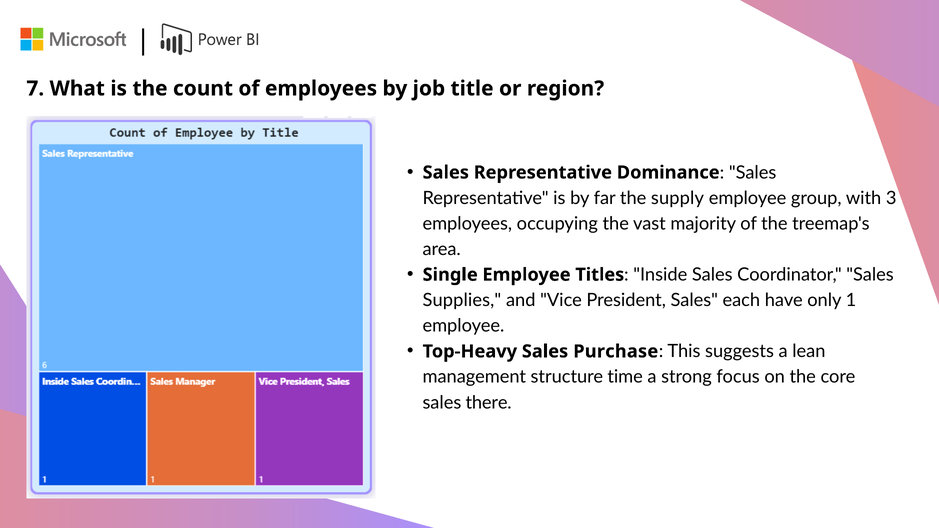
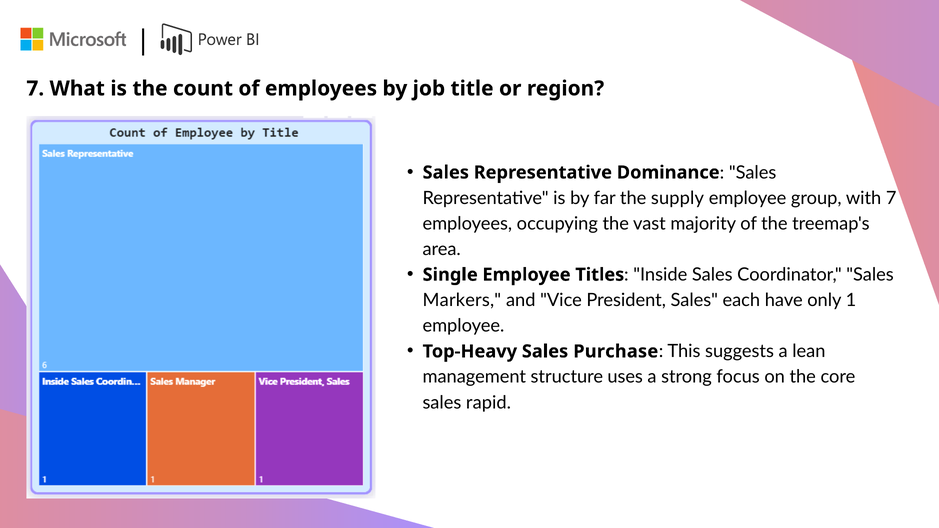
with 3: 3 -> 7
Supplies: Supplies -> Markers
time: time -> uses
there: there -> rapid
